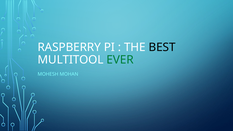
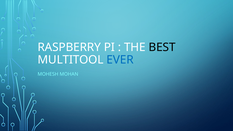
EVER colour: green -> blue
